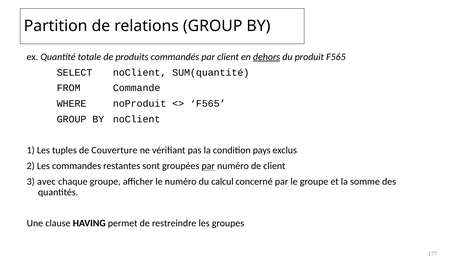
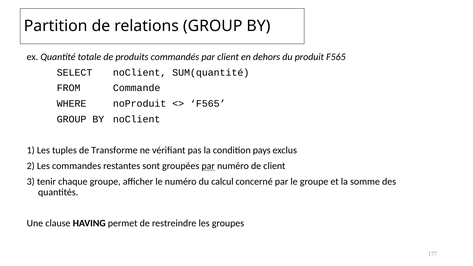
dehors underline: present -> none
Couverture: Couverture -> Transforme
avec: avec -> tenir
